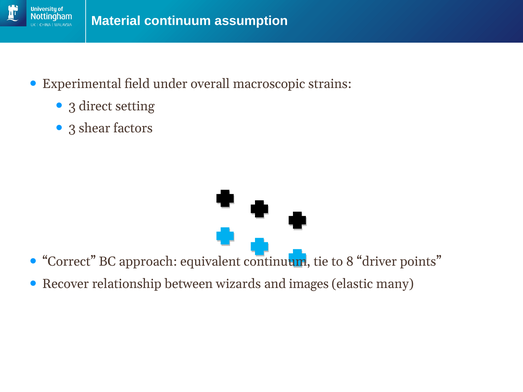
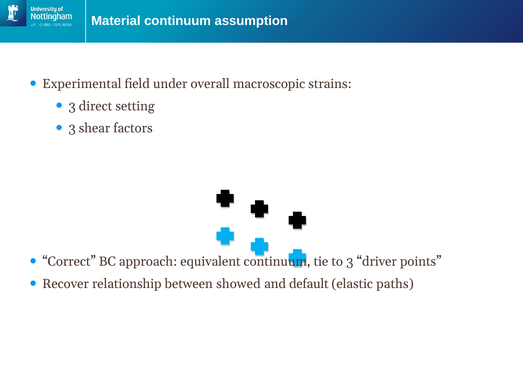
to 8: 8 -> 3
wizards: wizards -> showed
images: images -> default
many: many -> paths
